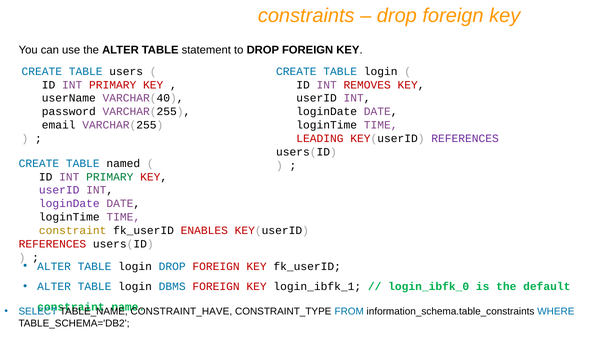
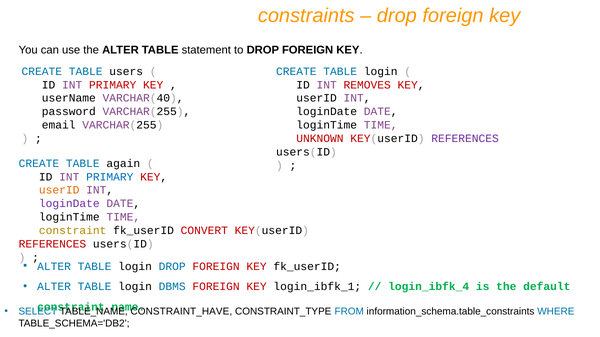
LEADING: LEADING -> UNKNOWN
named: named -> again
PRIMARY at (110, 177) colour: green -> blue
userID at (59, 191) colour: purple -> orange
ENABLES: ENABLES -> CONVERT
login_ibfk_0: login_ibfk_0 -> login_ibfk_4
